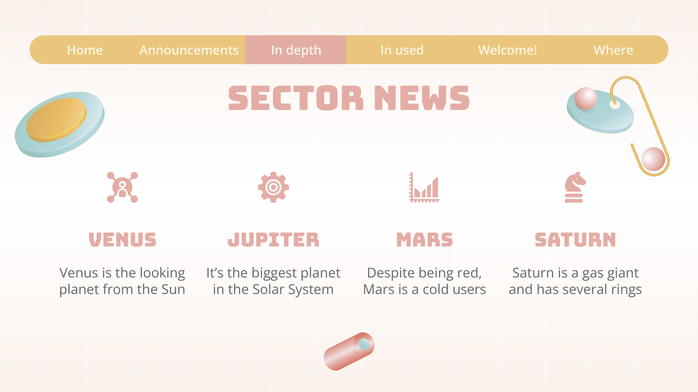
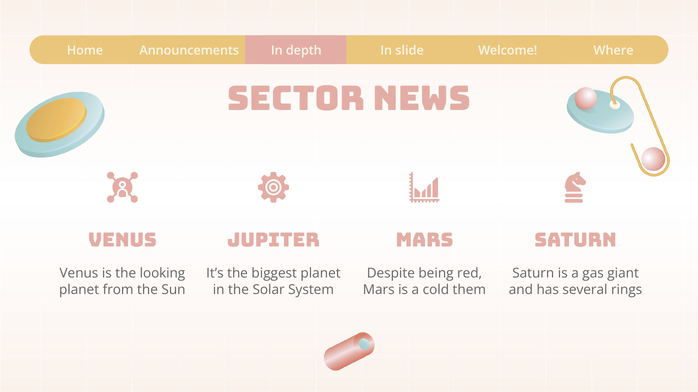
used: used -> slide
users: users -> them
